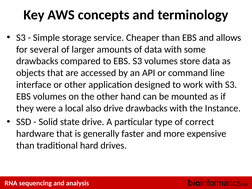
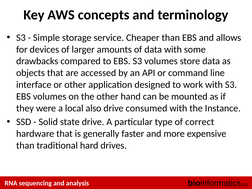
several: several -> devices
drive drawbacks: drawbacks -> consumed
